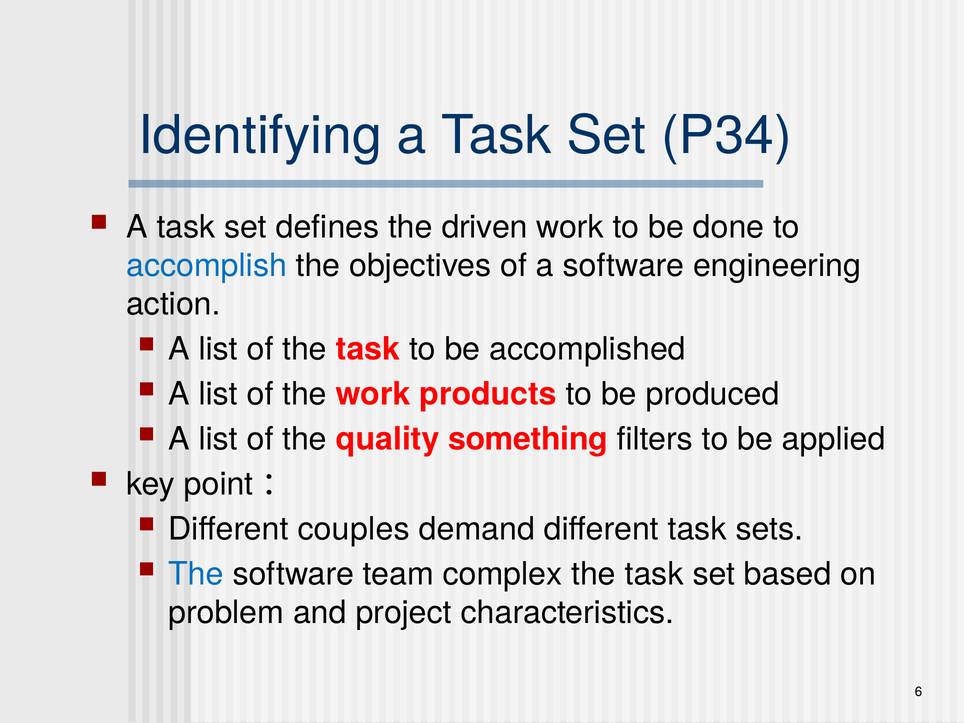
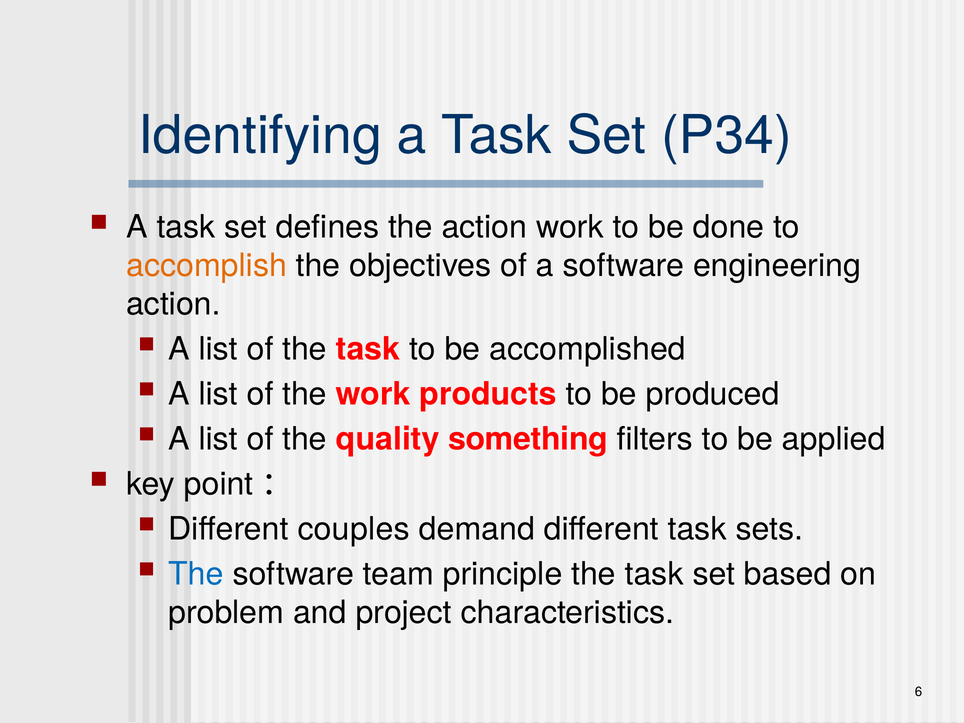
the driven: driven -> action
accomplish colour: blue -> orange
complex: complex -> principle
